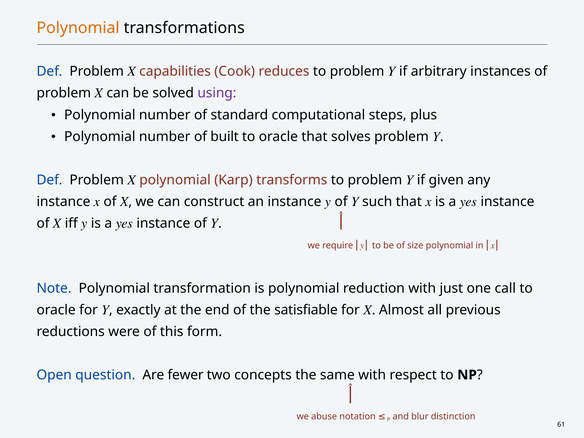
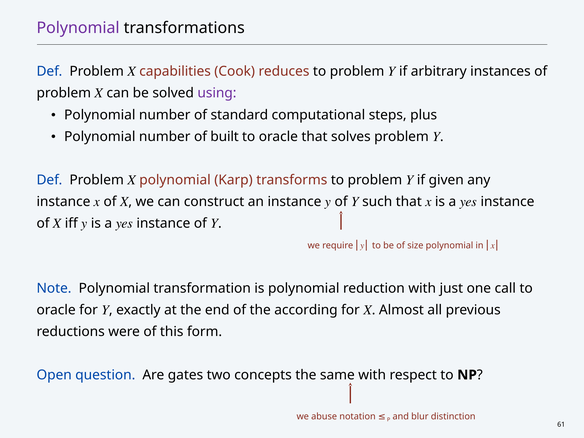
Polynomial at (78, 28) colour: orange -> purple
satisfiable: satisfiable -> according
fewer: fewer -> gates
